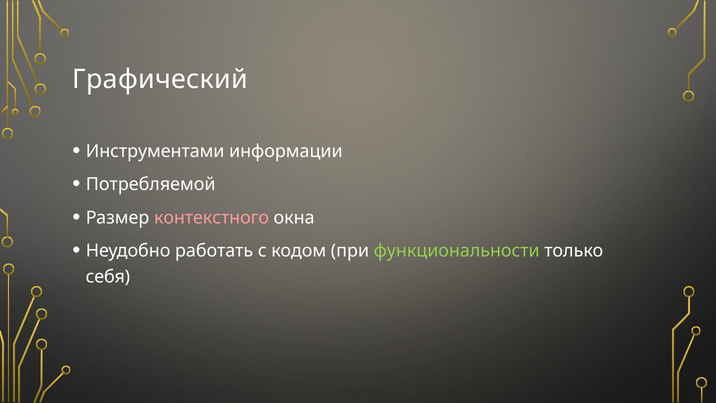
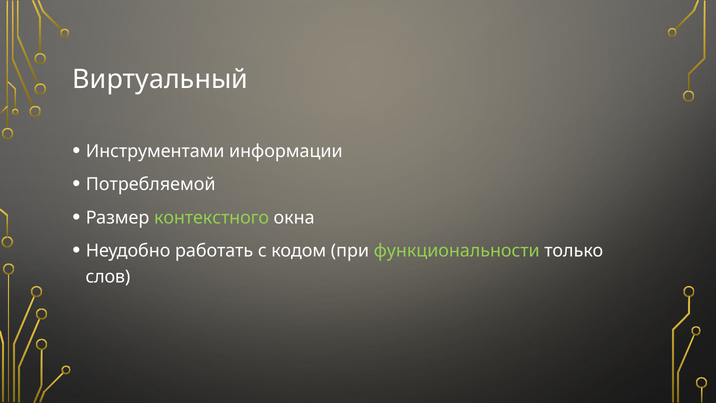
Графический: Графический -> Виртуальный
контекстного colour: pink -> light green
себя: себя -> слов
